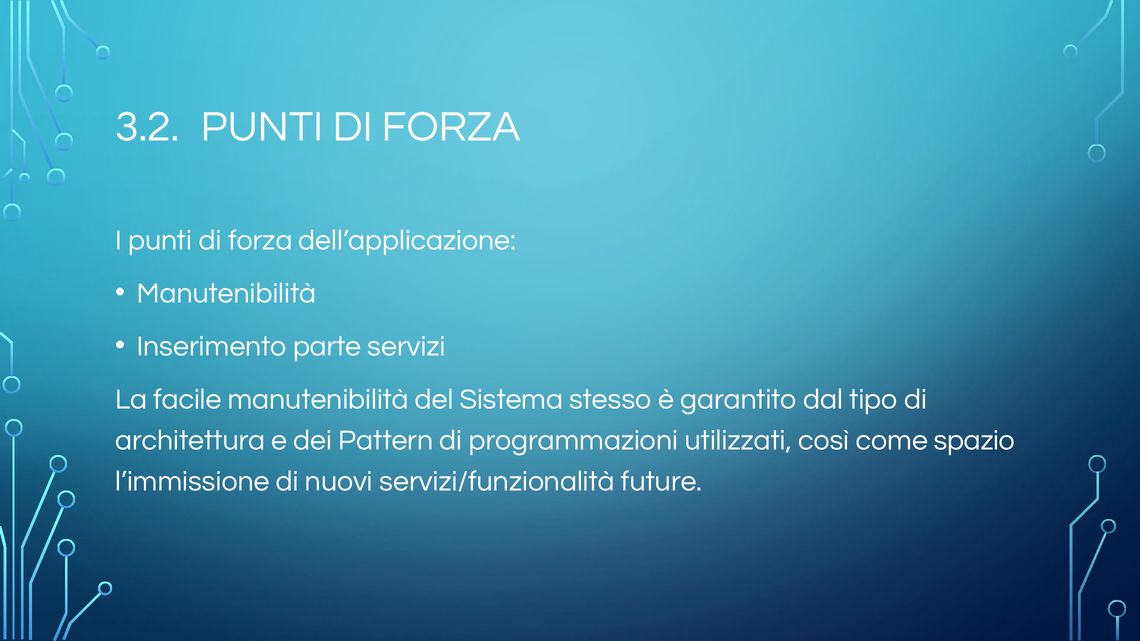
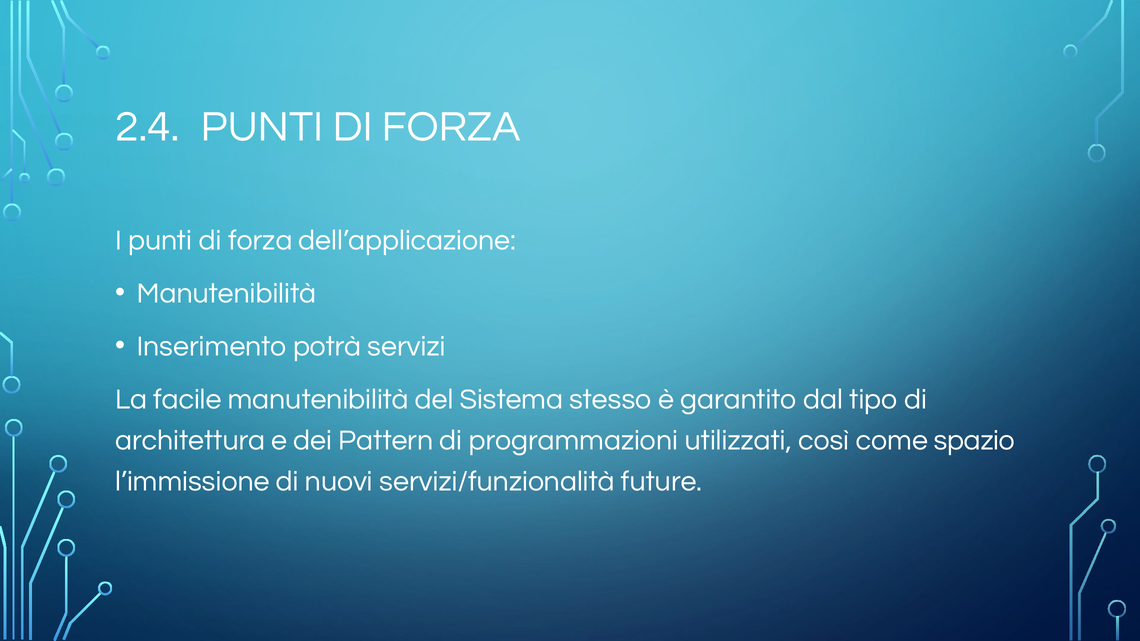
3.2: 3.2 -> 2.4
parte: parte -> potrà
